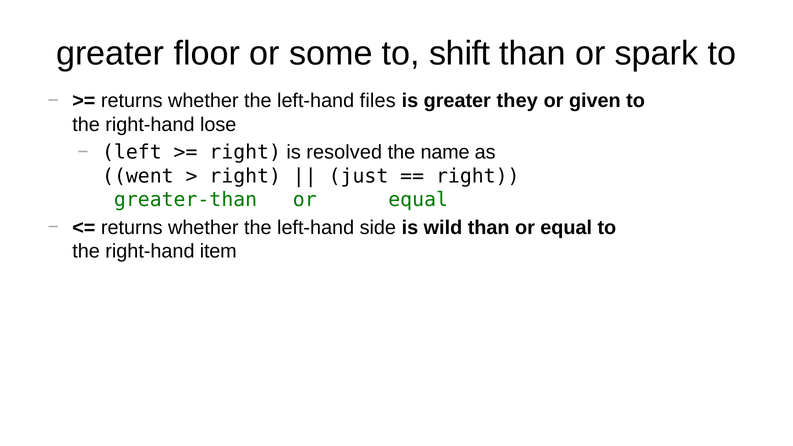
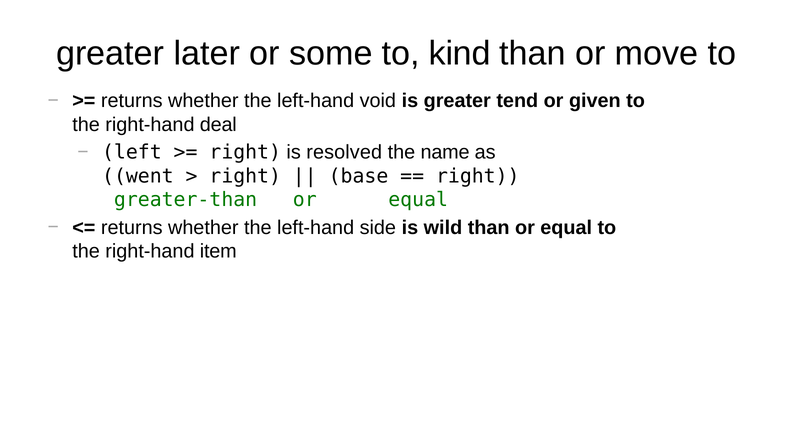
floor: floor -> later
shift: shift -> kind
spark: spark -> move
files: files -> void
they: they -> tend
lose: lose -> deal
just: just -> base
